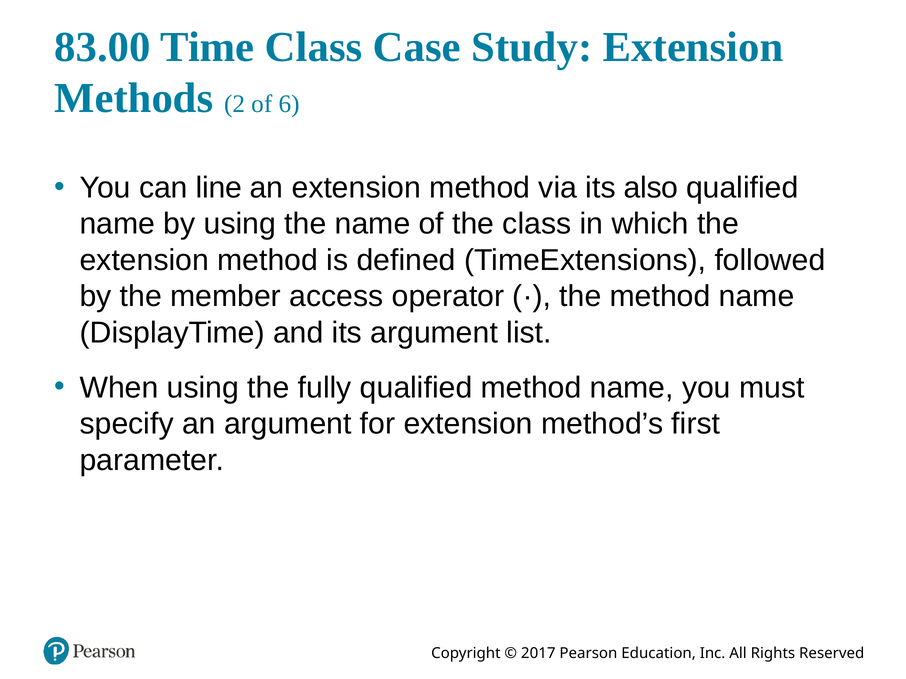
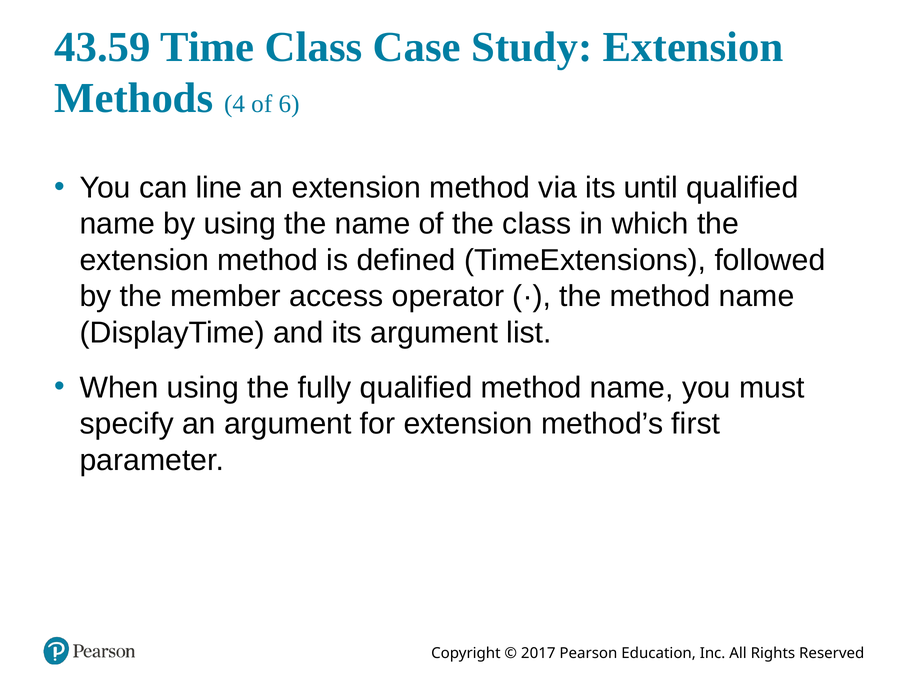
83.00: 83.00 -> 43.59
2: 2 -> 4
also: also -> until
